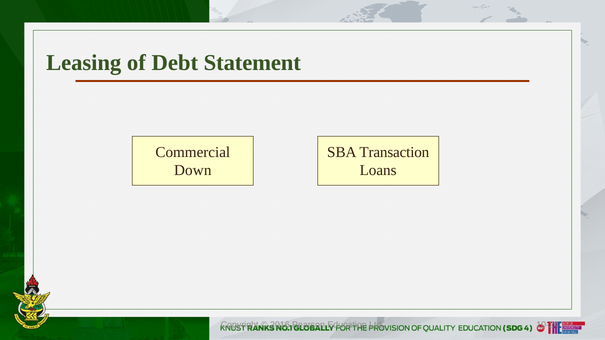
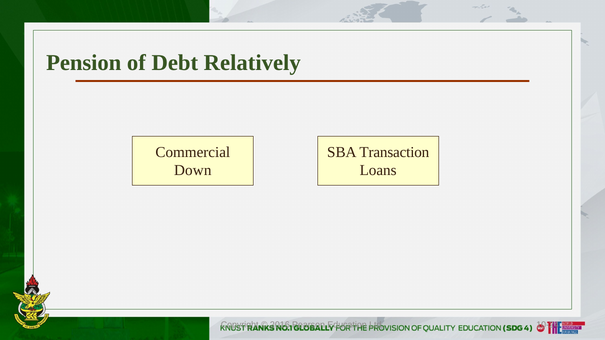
Leasing: Leasing -> Pension
Statement: Statement -> Relatively
